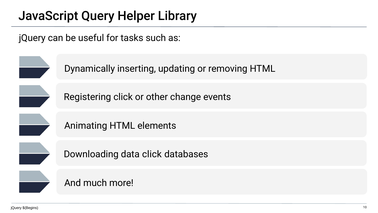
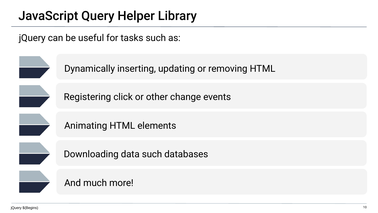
data click: click -> such
